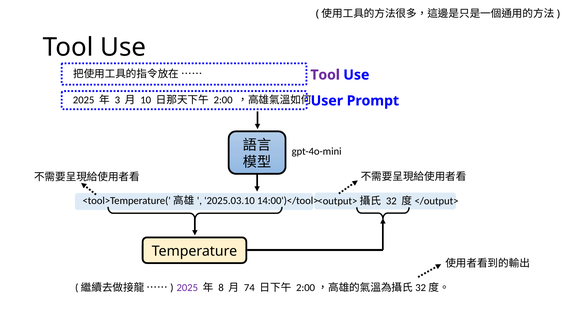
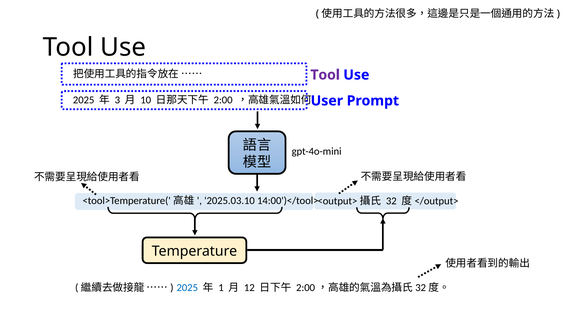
2025 at (187, 288) colour: purple -> blue
8: 8 -> 1
74: 74 -> 12
